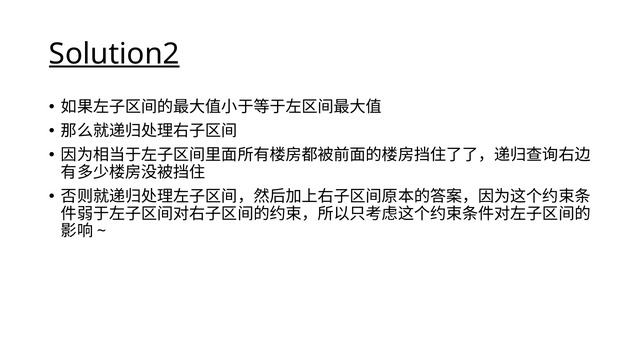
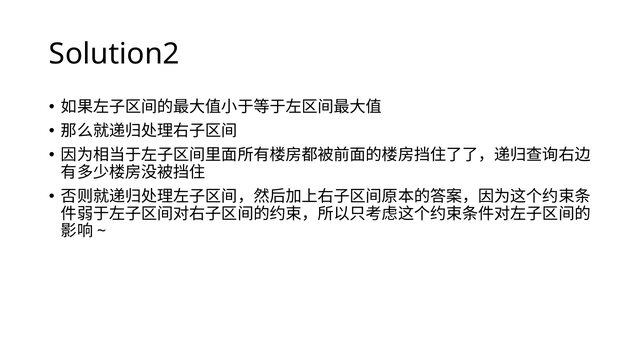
Solution2 underline: present -> none
